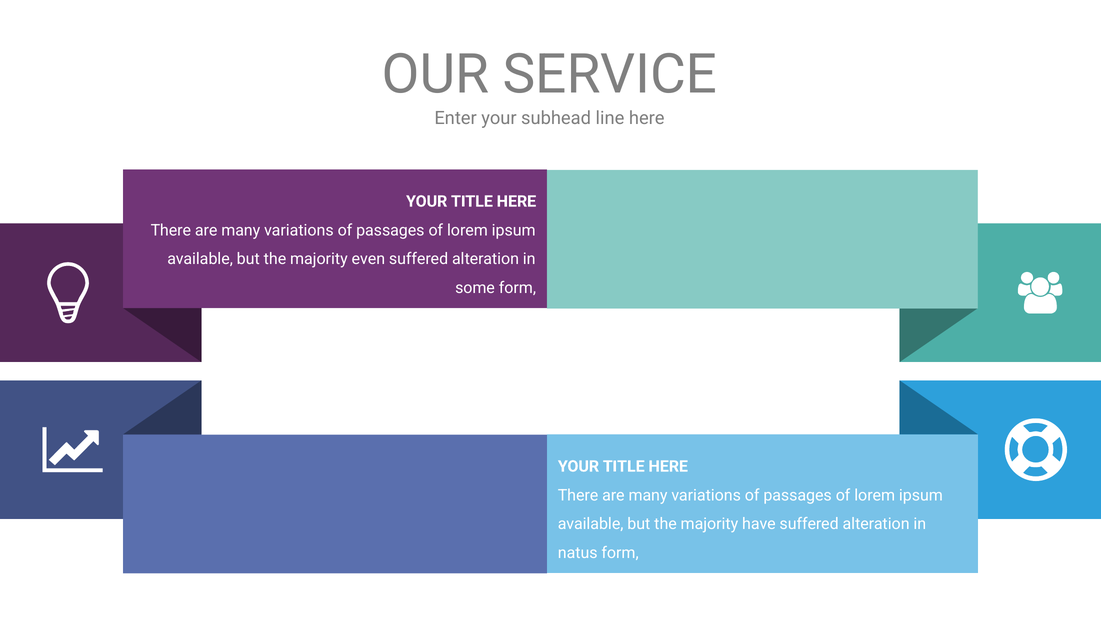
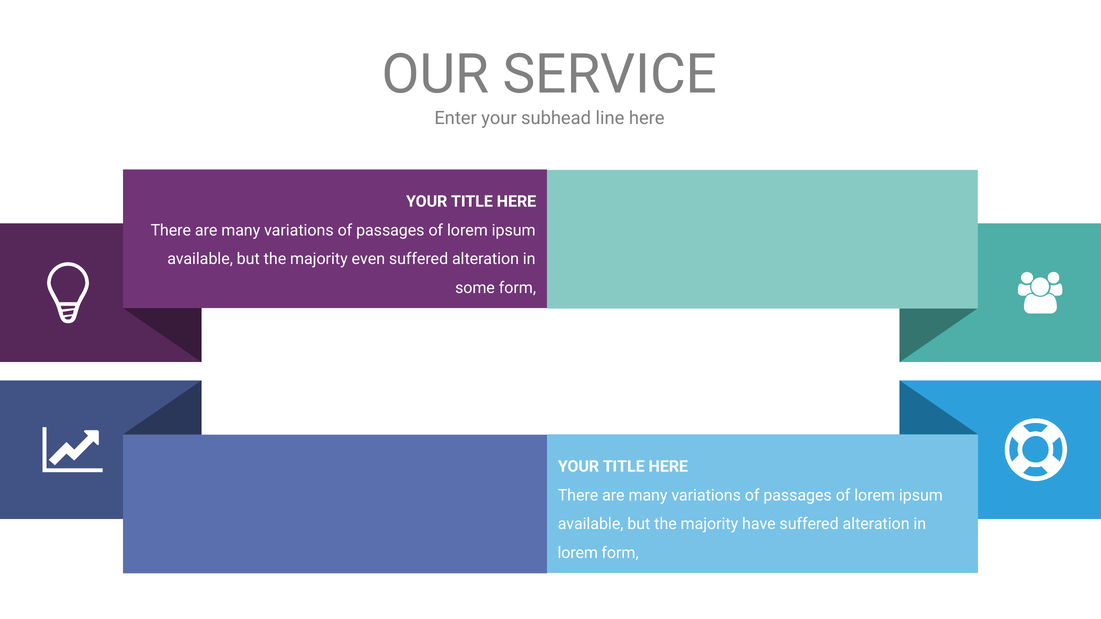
natus at (578, 553): natus -> lorem
